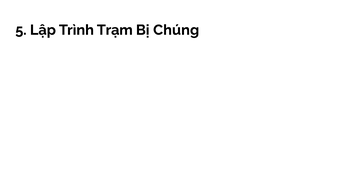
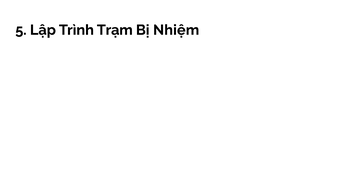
Chúng: Chúng -> Nhiệm
